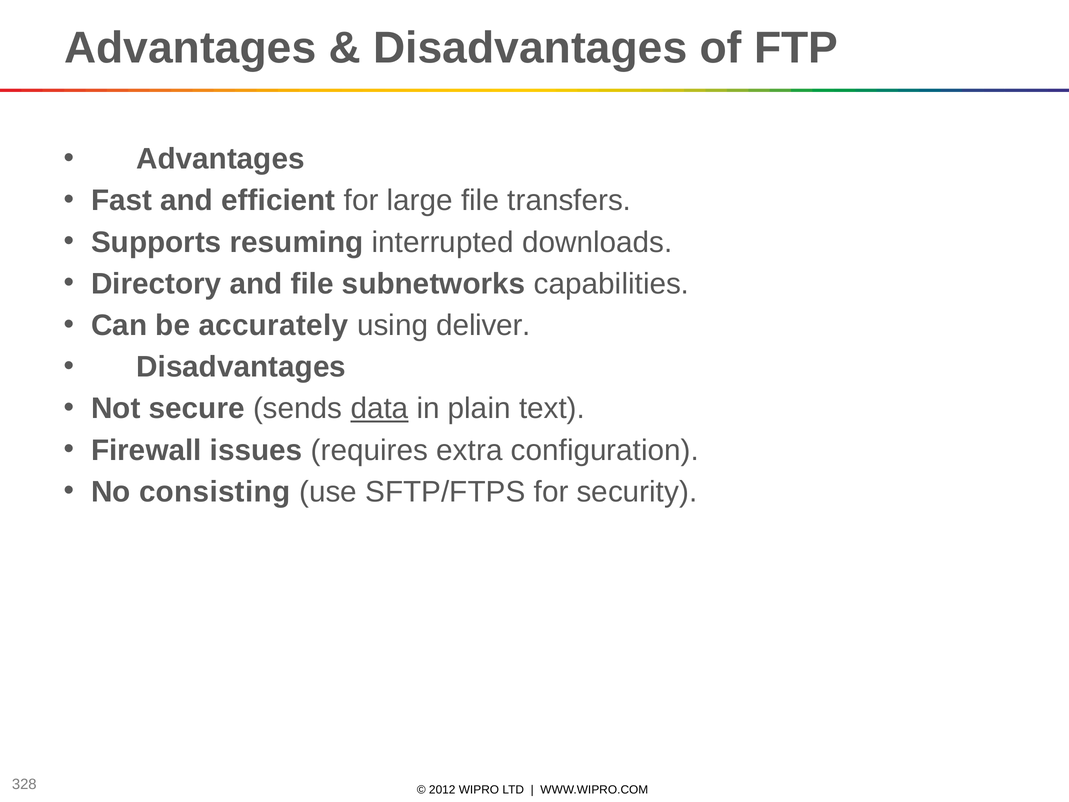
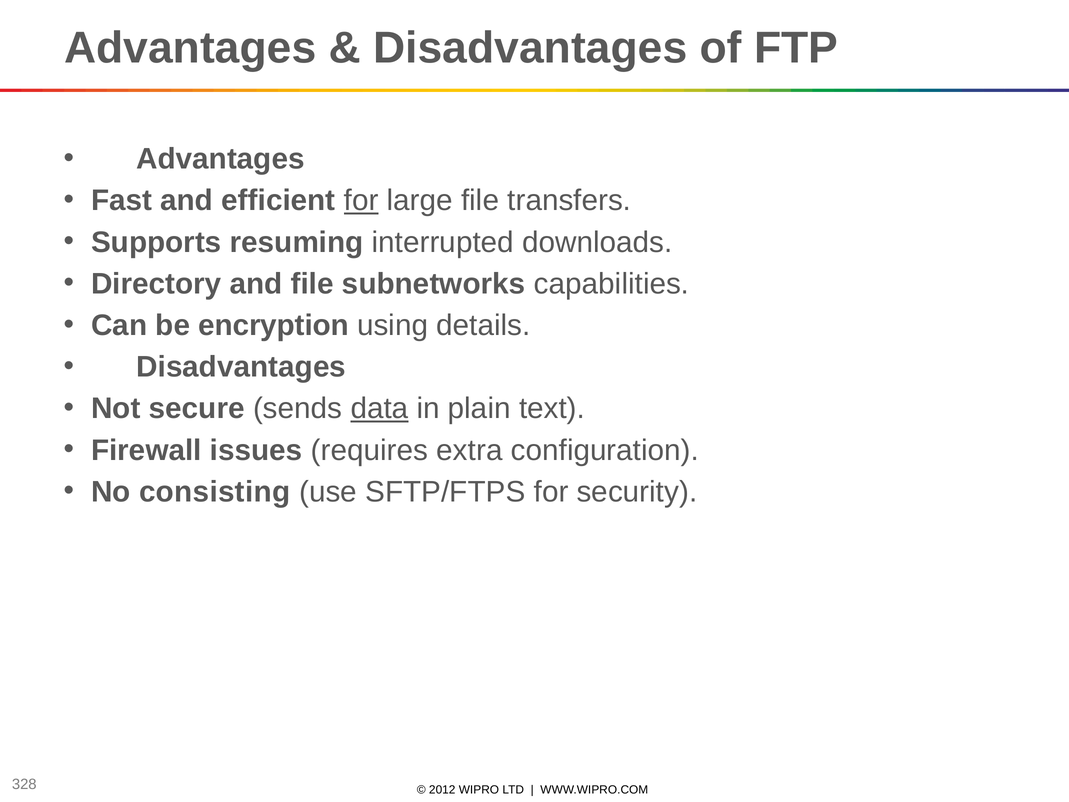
for at (361, 201) underline: none -> present
accurately: accurately -> encryption
deliver: deliver -> details
